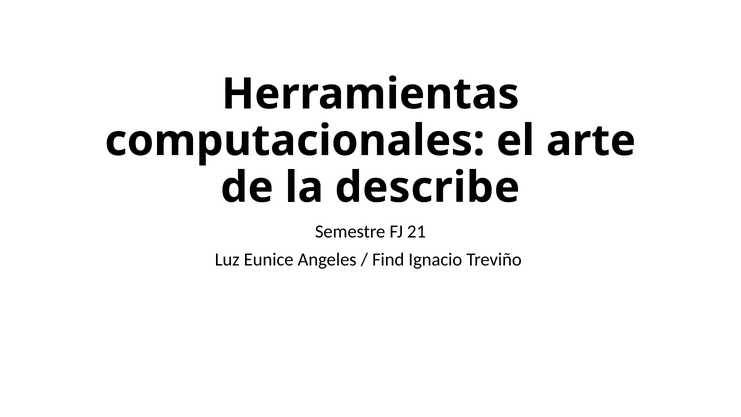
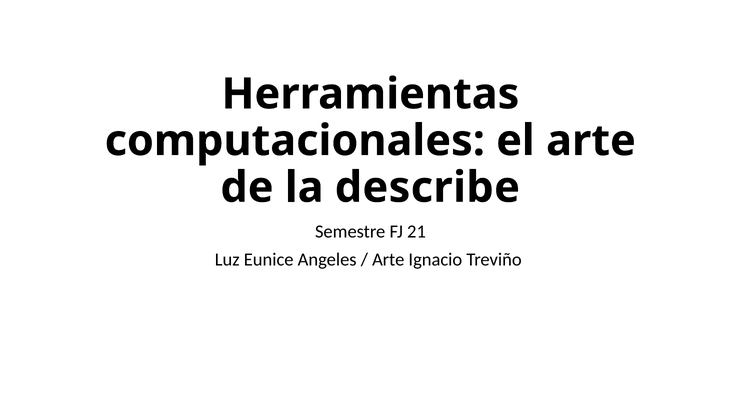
Find at (388, 259): Find -> Arte
